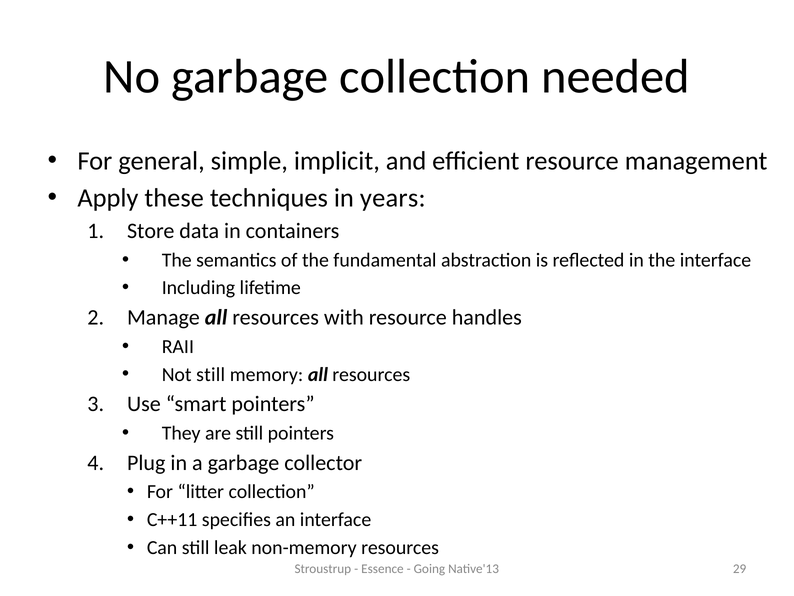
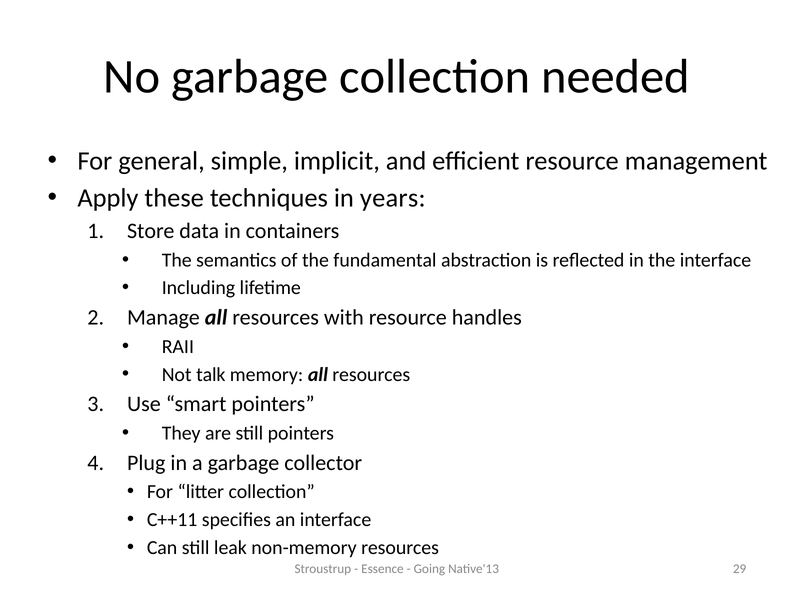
Not still: still -> talk
